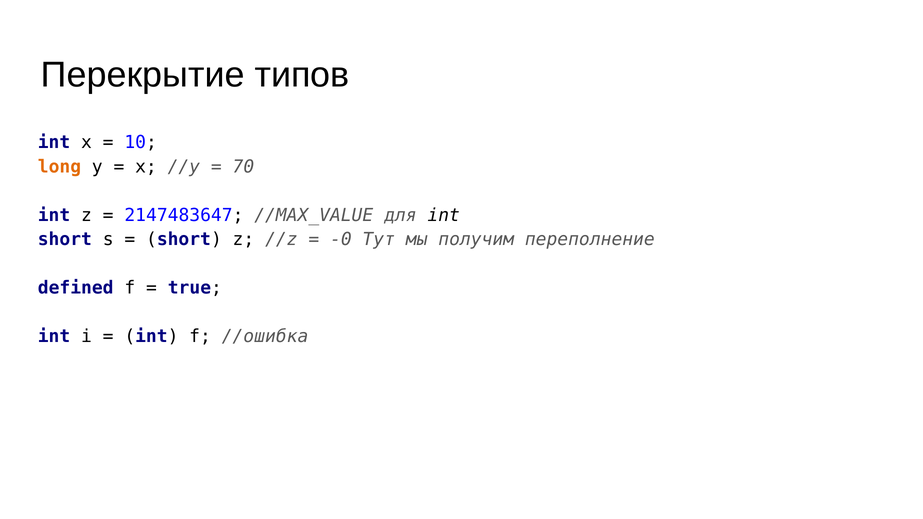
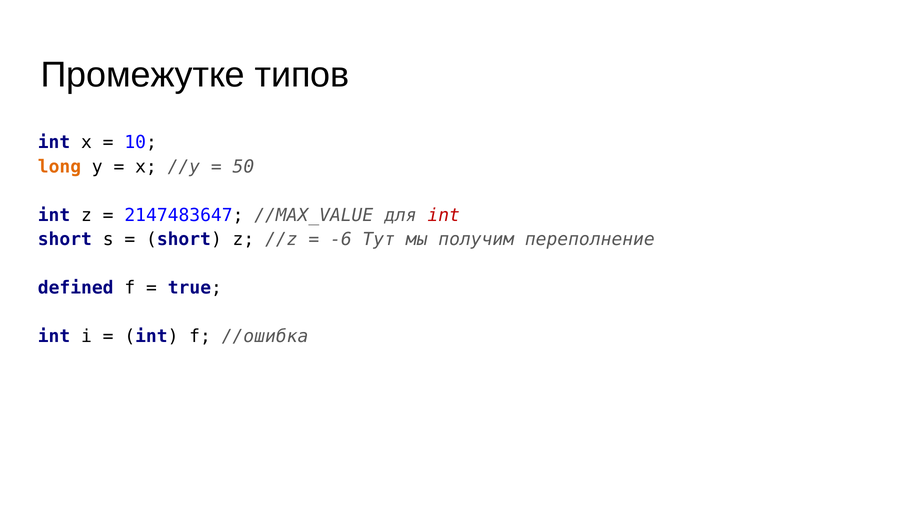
Перекрытие: Перекрытие -> Промежутке
70: 70 -> 50
int at (444, 215) colour: black -> red
-0: -0 -> -6
